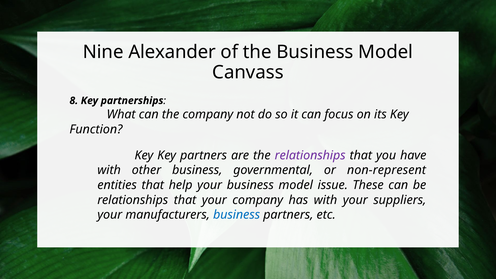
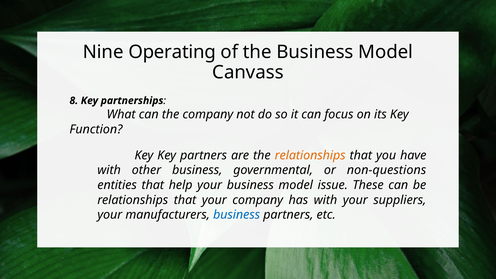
Alexander: Alexander -> Operating
relationships at (310, 155) colour: purple -> orange
non-represent: non-represent -> non-questions
